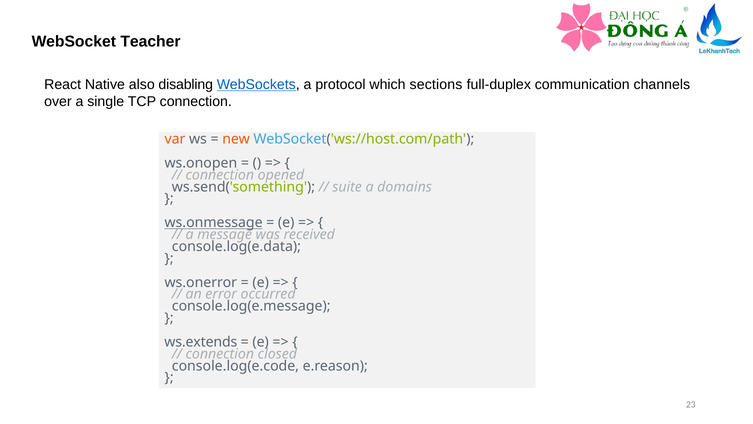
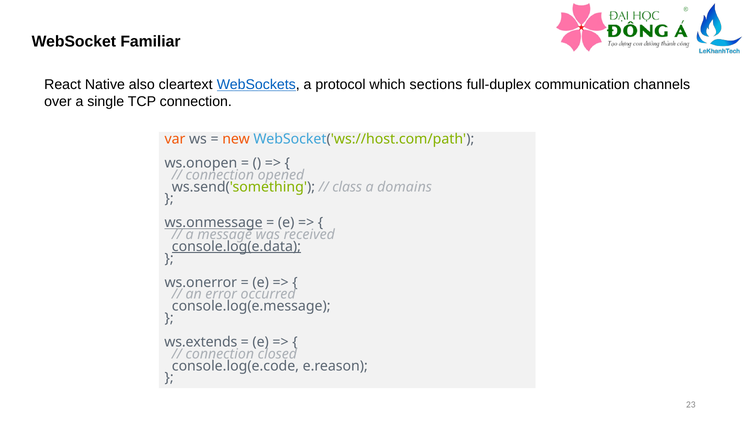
Teacher: Teacher -> Familiar
disabling: disabling -> cleartext
suite: suite -> class
console.log(e.data underline: none -> present
